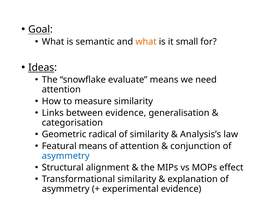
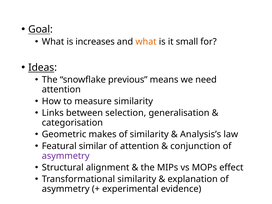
semantic: semantic -> increases
evaluate: evaluate -> previous
between evidence: evidence -> selection
radical: radical -> makes
Featural means: means -> similar
asymmetry at (66, 156) colour: blue -> purple
